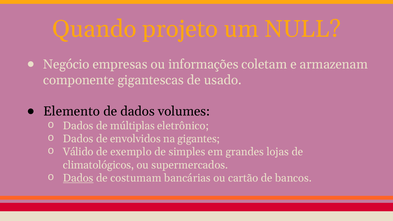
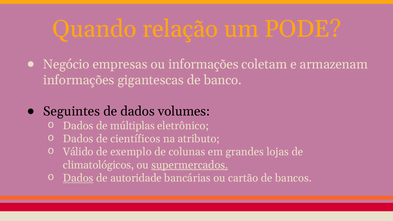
projeto: projeto -> relação
NULL: NULL -> PODE
componente at (79, 80): componente -> informações
usado: usado -> banco
Elemento: Elemento -> Seguintes
envolvidos: envolvidos -> científicos
gigantes: gigantes -> atributo
simples: simples -> colunas
supermercados underline: none -> present
costumam: costumam -> autoridade
